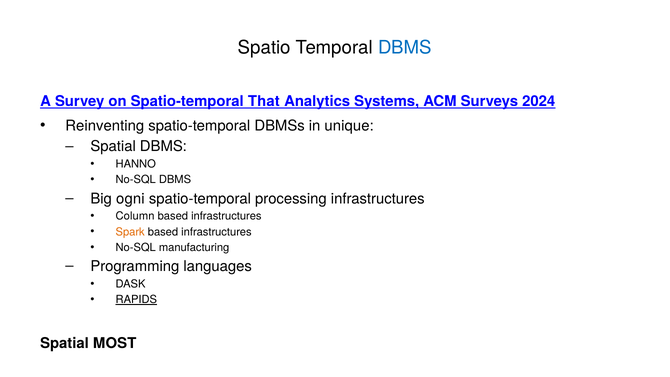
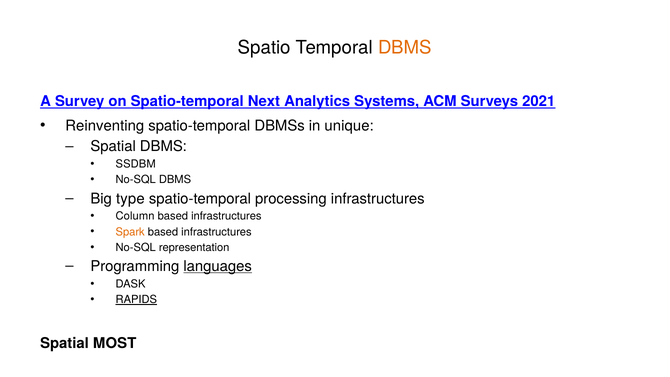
DBMS at (405, 48) colour: blue -> orange
That: That -> Next
2024: 2024 -> 2021
HANNO: HANNO -> SSDBM
ogni: ogni -> type
manufacturing: manufacturing -> representation
languages underline: none -> present
